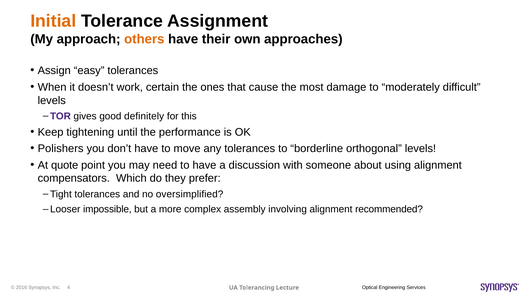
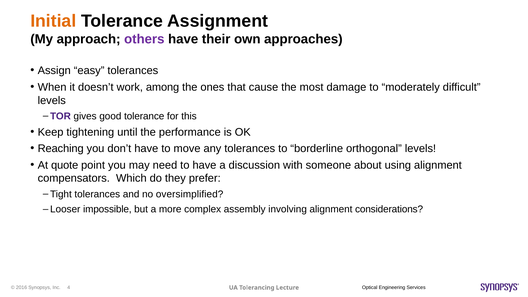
others colour: orange -> purple
certain: certain -> among
good definitely: definitely -> tolerance
Polishers: Polishers -> Reaching
recommended: recommended -> considerations
